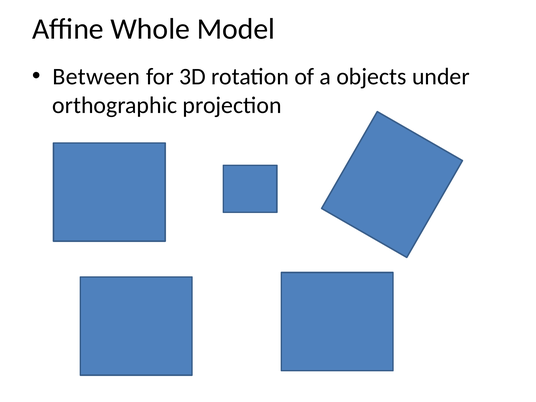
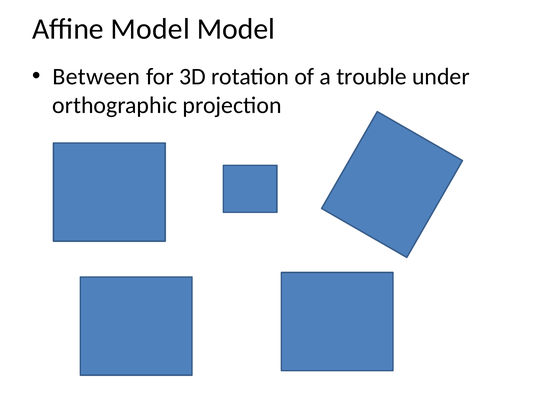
Affine Whole: Whole -> Model
objects: objects -> trouble
